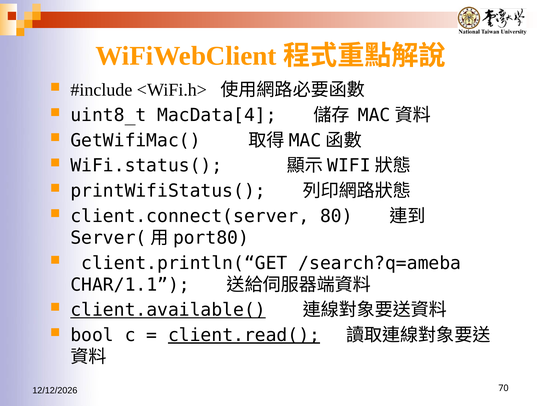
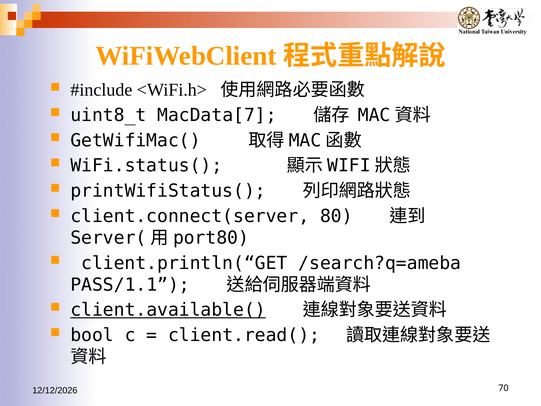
MacData[4: MacData[4 -> MacData[7
CHAR/1.1: CHAR/1.1 -> PASS/1.1
client.read( underline: present -> none
